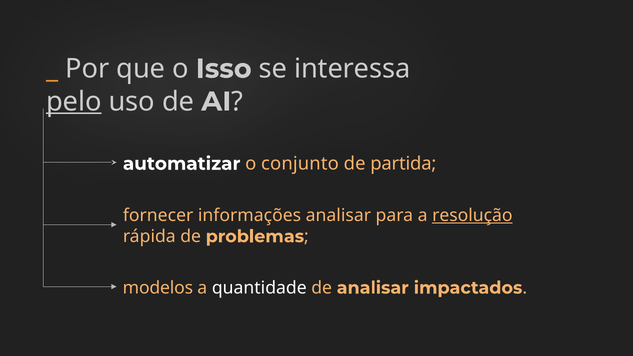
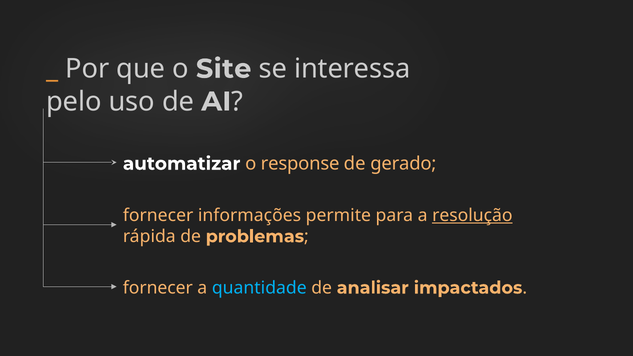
Isso: Isso -> Site
pelo underline: present -> none
conjunto: conjunto -> response
partida: partida -> gerado
informações analisar: analisar -> permite
modelos at (158, 288): modelos -> fornecer
quantidade colour: white -> light blue
